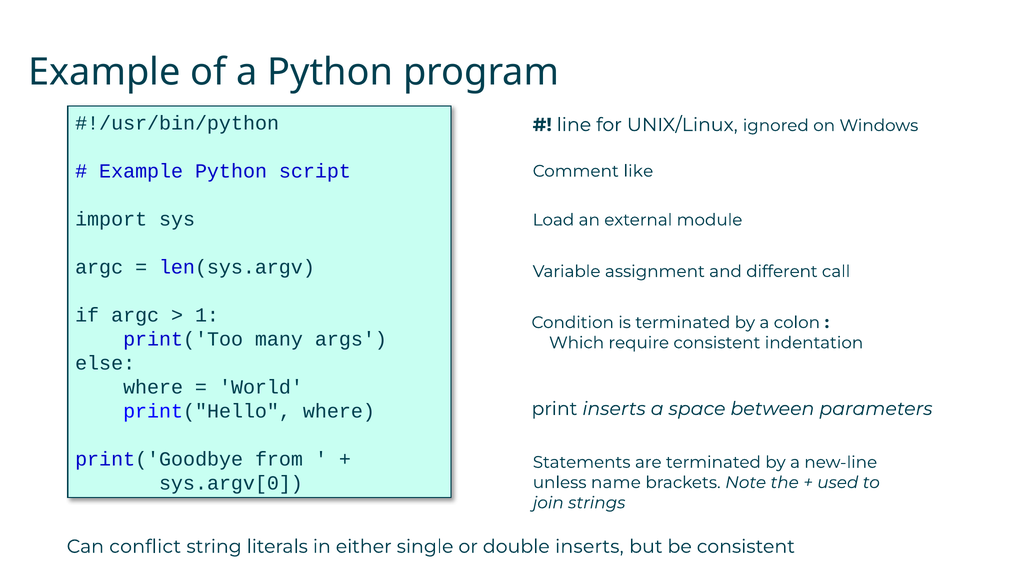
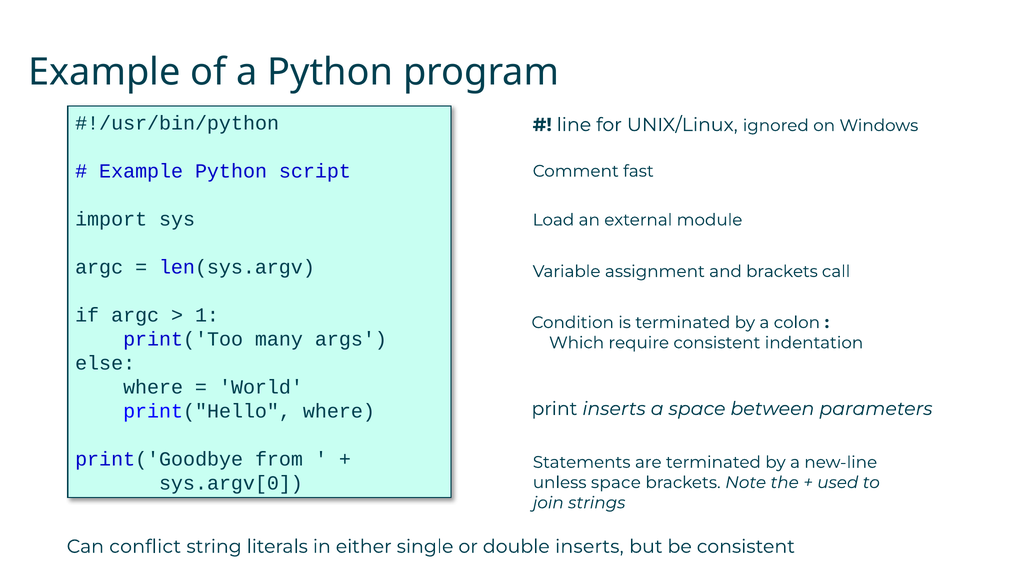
like: like -> fast
and different: different -> brackets
unless name: name -> space
